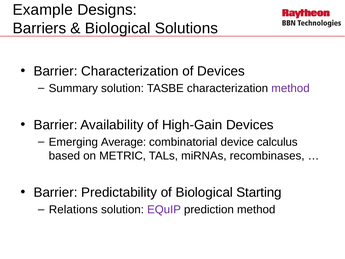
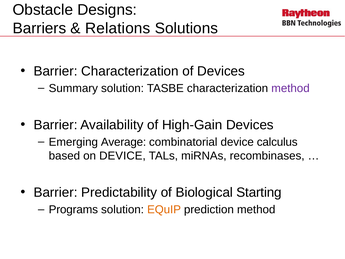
Example: Example -> Obstacle
Biological at (118, 28): Biological -> Relations
on METRIC: METRIC -> DEVICE
Relations: Relations -> Programs
EQuIP colour: purple -> orange
